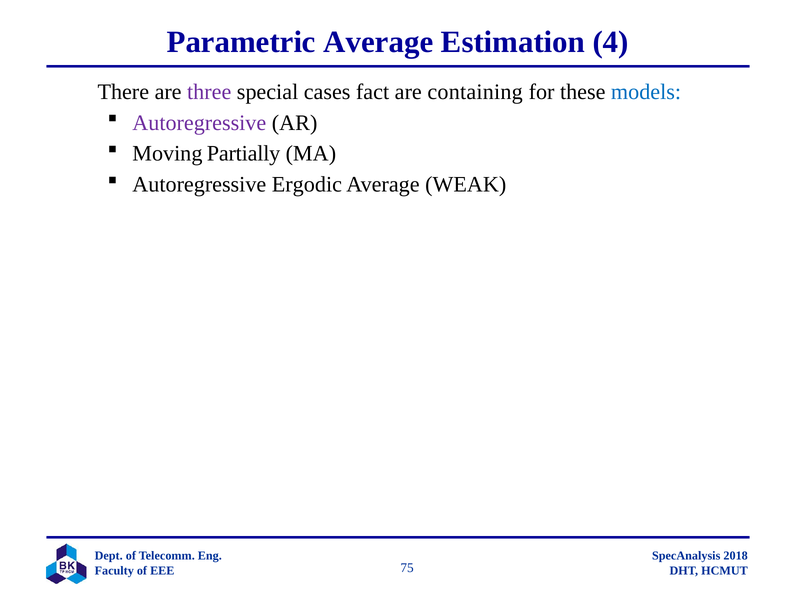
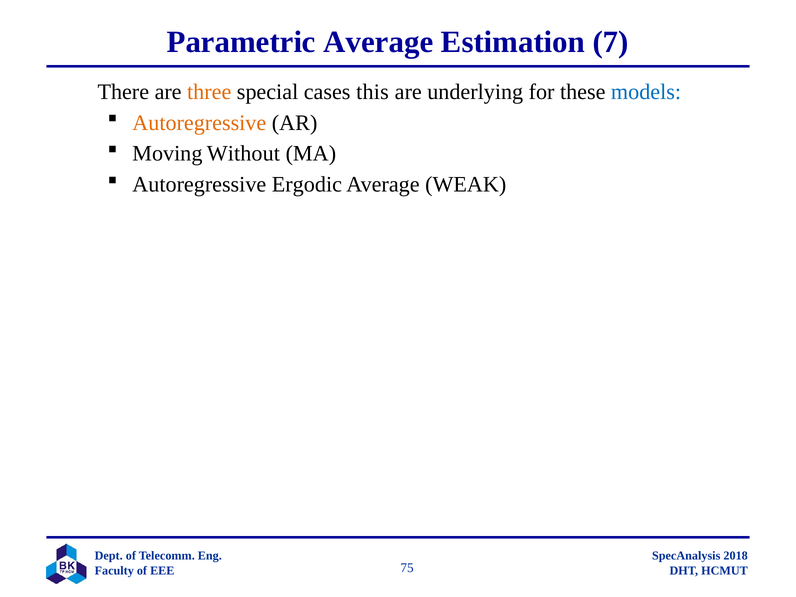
4: 4 -> 7
three colour: purple -> orange
fact: fact -> this
containing: containing -> underlying
Autoregressive at (199, 123) colour: purple -> orange
Partially: Partially -> Without
